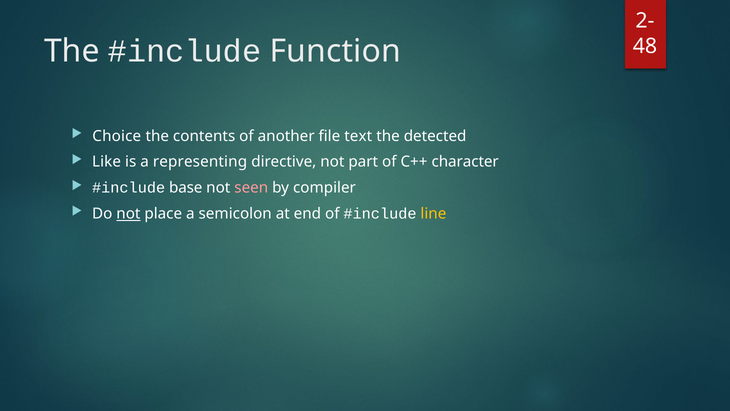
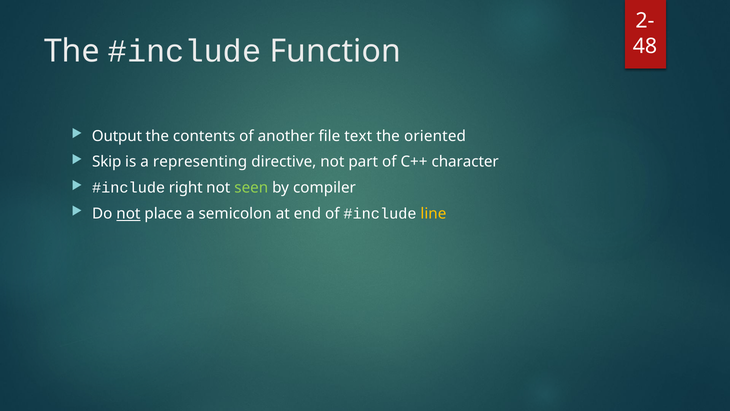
Choice: Choice -> Output
detected: detected -> oriented
Like: Like -> Skip
base: base -> right
seen colour: pink -> light green
